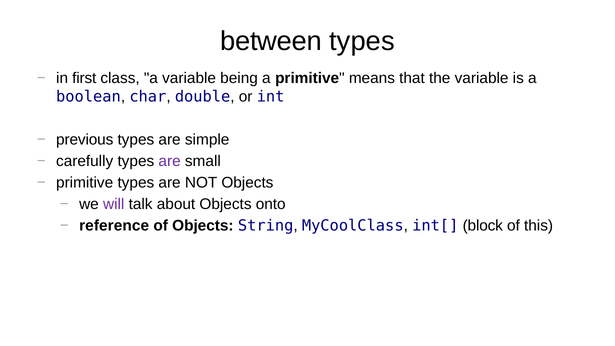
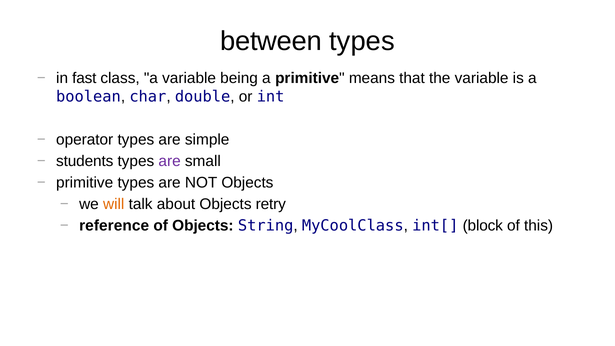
first: first -> fast
previous: previous -> operator
carefully: carefully -> students
will colour: purple -> orange
onto: onto -> retry
